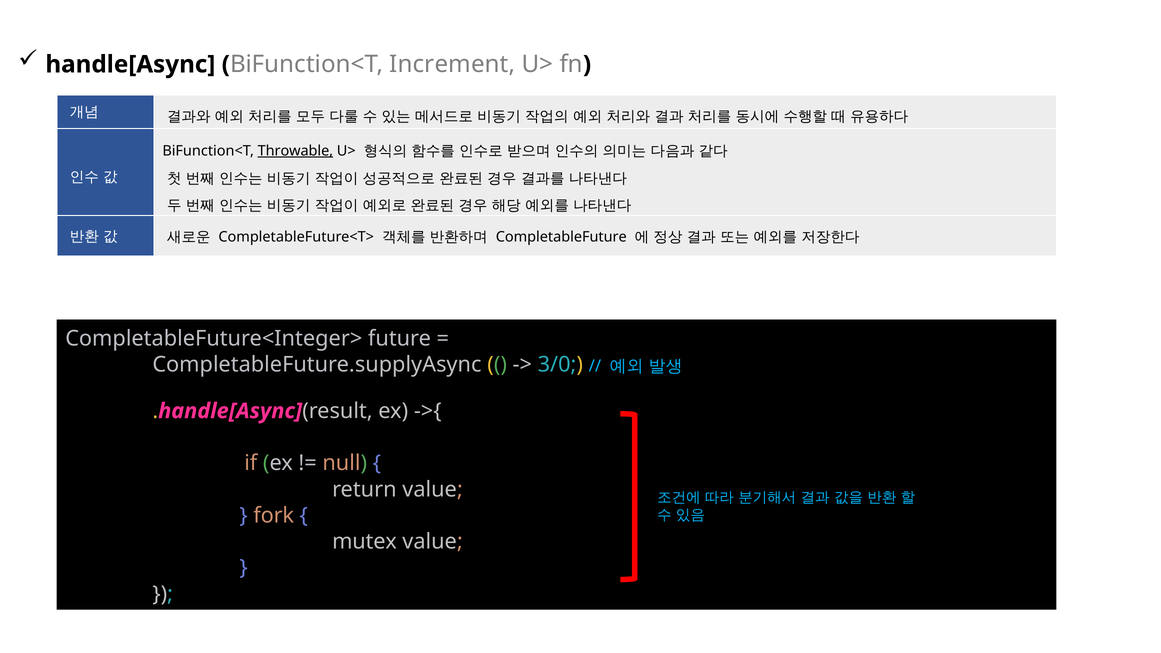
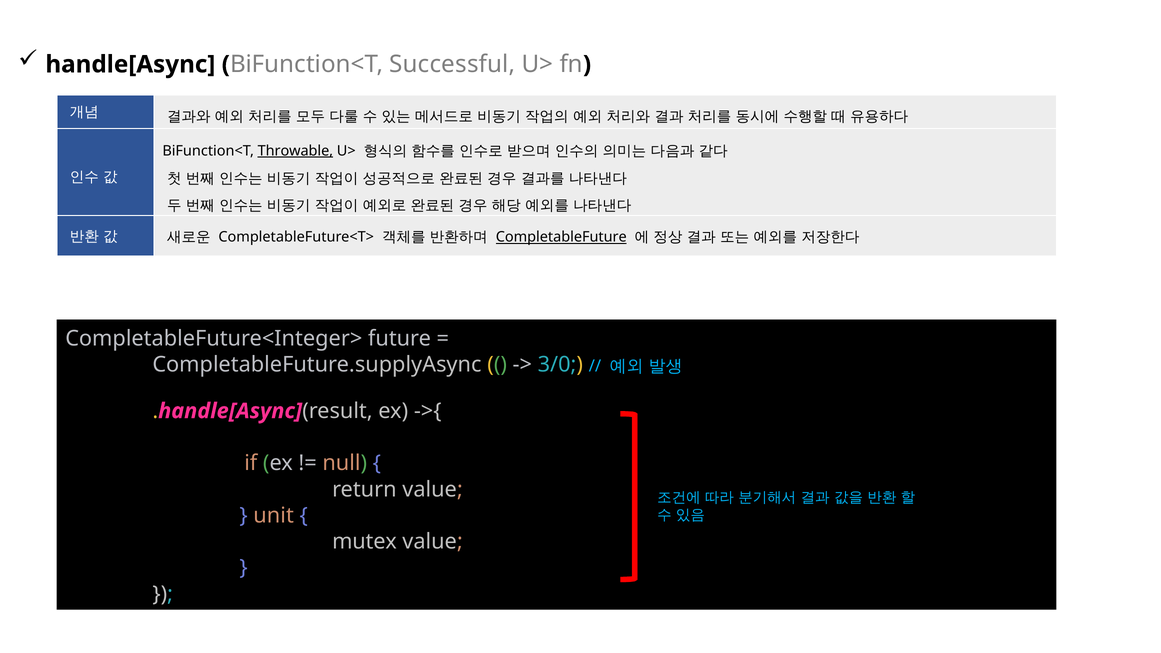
Increment: Increment -> Successful
CompletableFuture underline: none -> present
fork: fork -> unit
